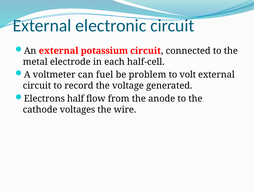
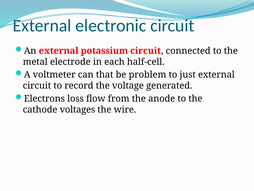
fuel: fuel -> that
volt: volt -> just
half: half -> loss
